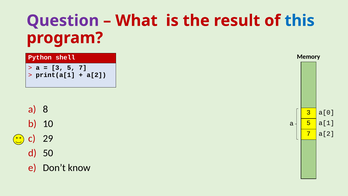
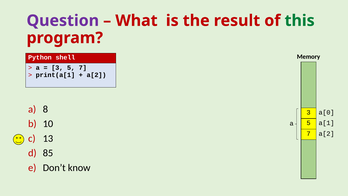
this colour: blue -> green
29: 29 -> 13
50: 50 -> 85
